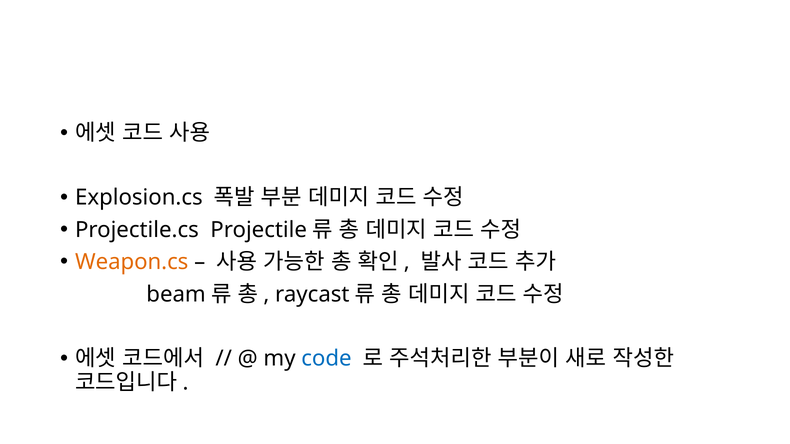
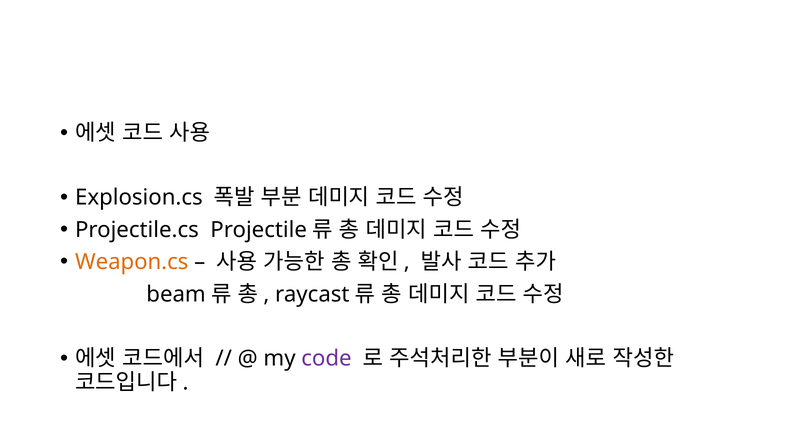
code colour: blue -> purple
